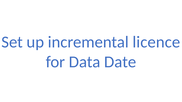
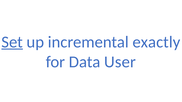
Set underline: none -> present
licence: licence -> exactly
Date: Date -> User
